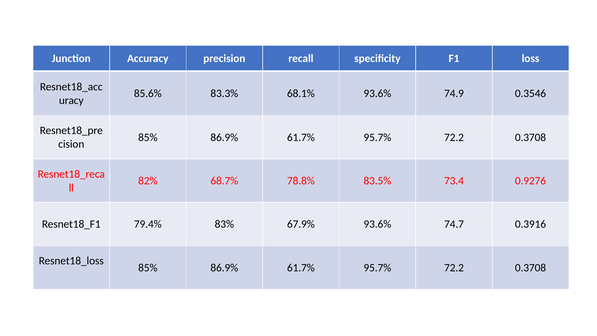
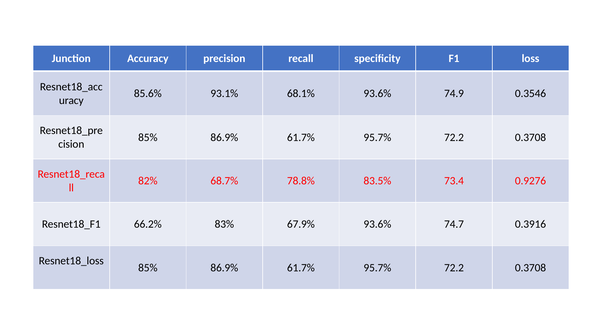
83.3%: 83.3% -> 93.1%
79.4%: 79.4% -> 66.2%
